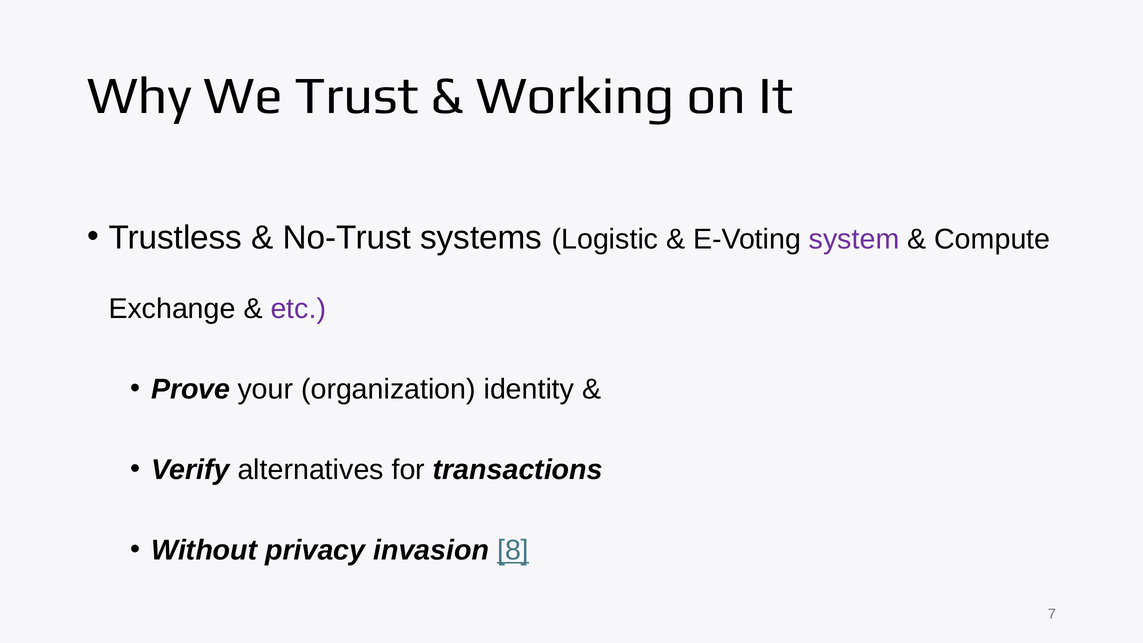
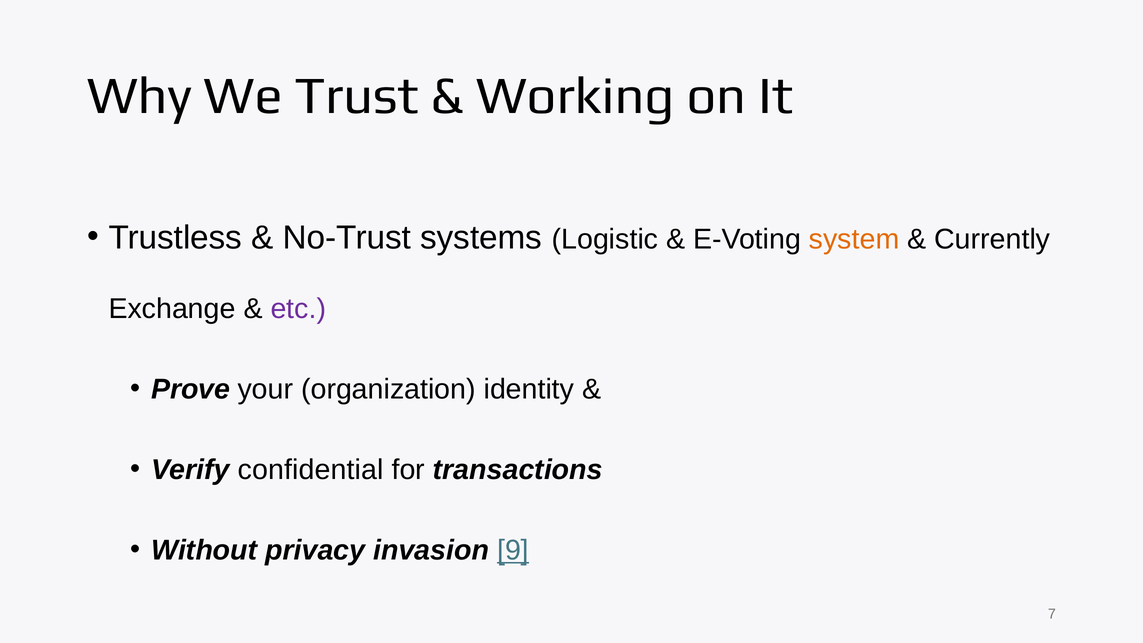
system colour: purple -> orange
Compute: Compute -> Currently
alternatives: alternatives -> confidential
8: 8 -> 9
